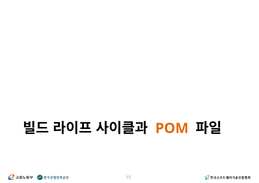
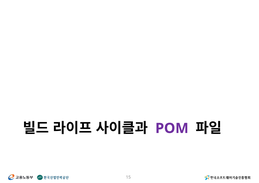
POM colour: orange -> purple
